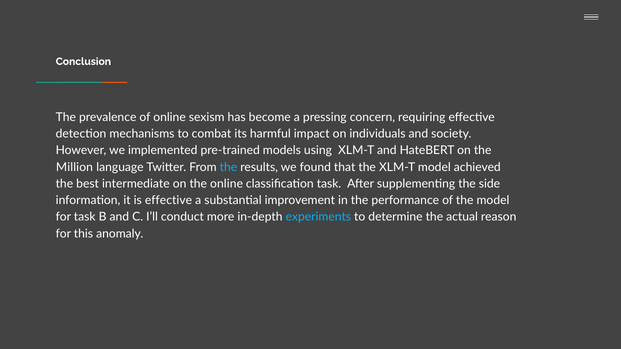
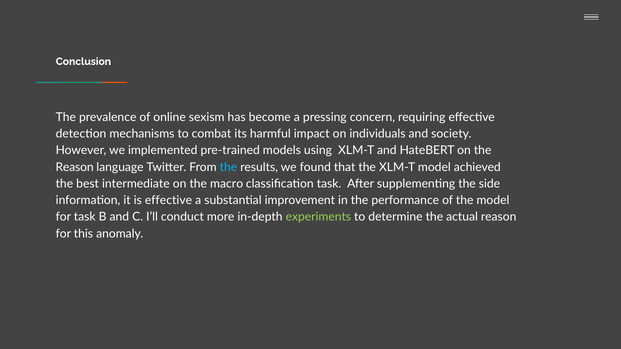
Million at (74, 167): Million -> Reason
the online: online -> macro
experiments colour: light blue -> light green
